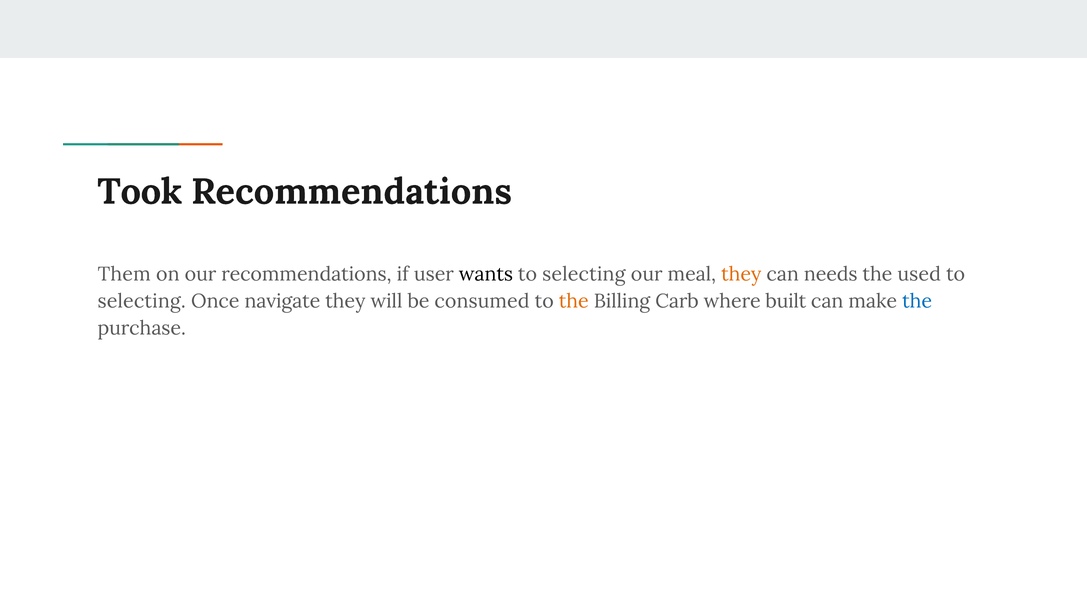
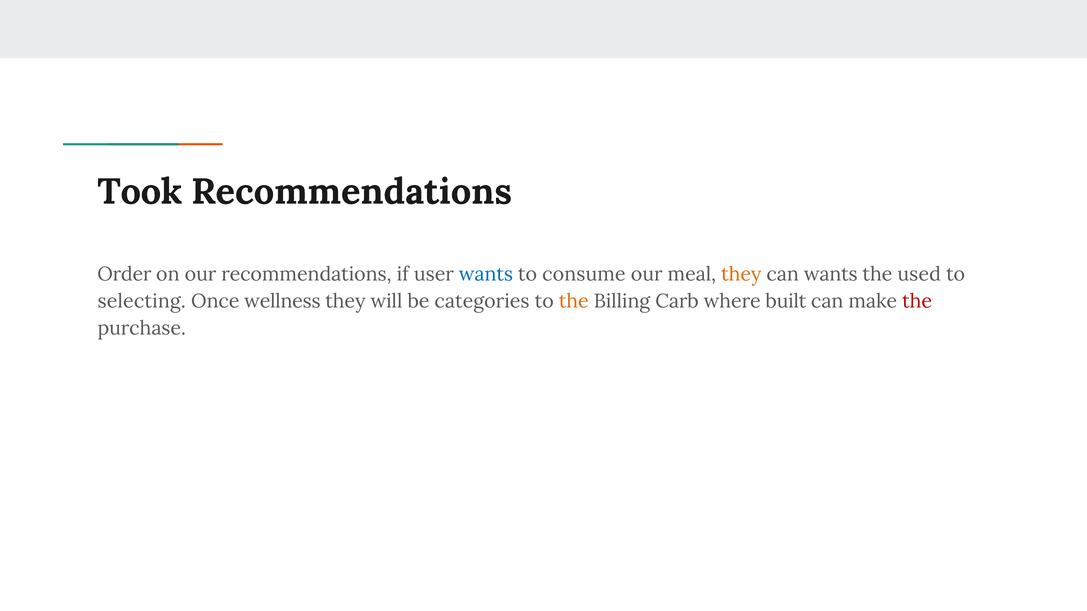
Them: Them -> Order
wants at (486, 275) colour: black -> blue
selecting at (584, 275): selecting -> consume
can needs: needs -> wants
navigate: navigate -> wellness
consumed: consumed -> categories
the at (917, 302) colour: blue -> red
